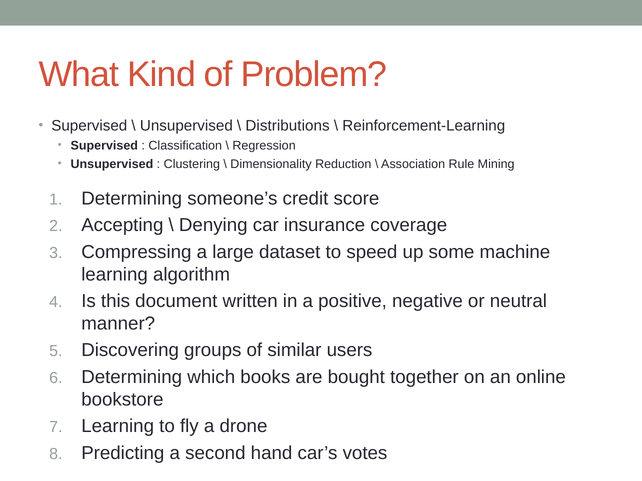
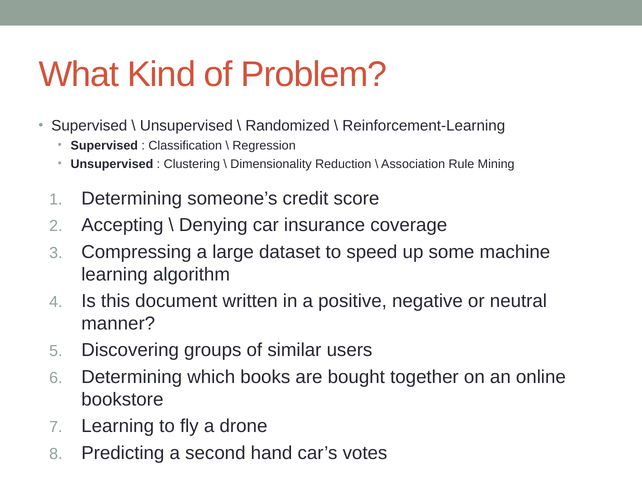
Distributions: Distributions -> Randomized
